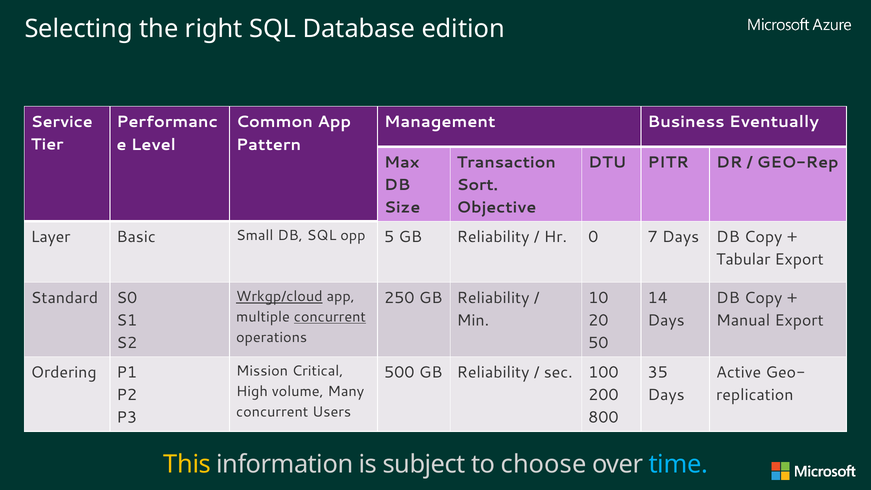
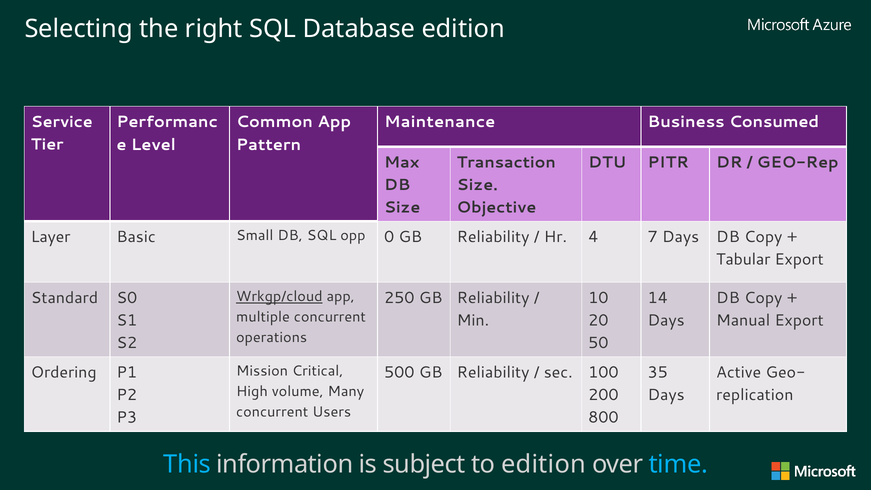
Management: Management -> Maintenance
Eventually: Eventually -> Consumed
Sort at (477, 185): Sort -> Size
5: 5 -> 0
0: 0 -> 4
concurrent at (330, 317) underline: present -> none
This colour: yellow -> light blue
to choose: choose -> edition
